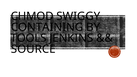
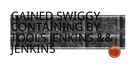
CHMOD: CHMOD -> GAINED
SOURCE at (33, 49): SOURCE -> JENKINS
